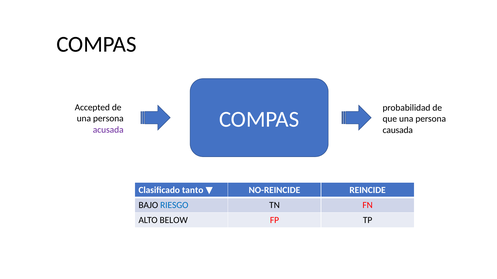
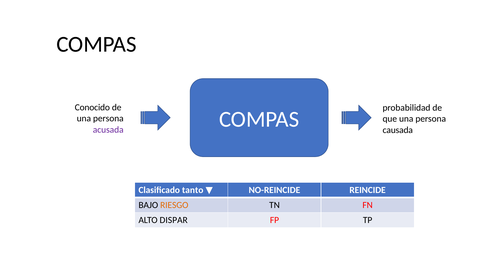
Accepted: Accepted -> Conocido
RIESGO colour: blue -> orange
BELOW: BELOW -> DISPAR
